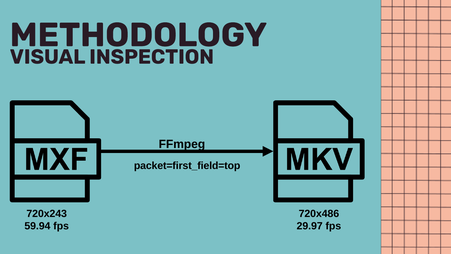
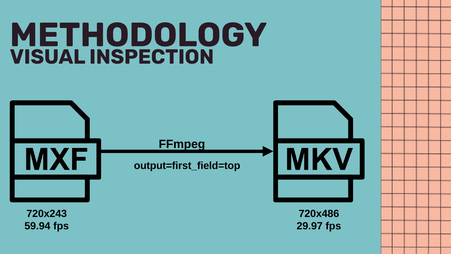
packet=first_field=top: packet=first_field=top -> output=first_field=top
